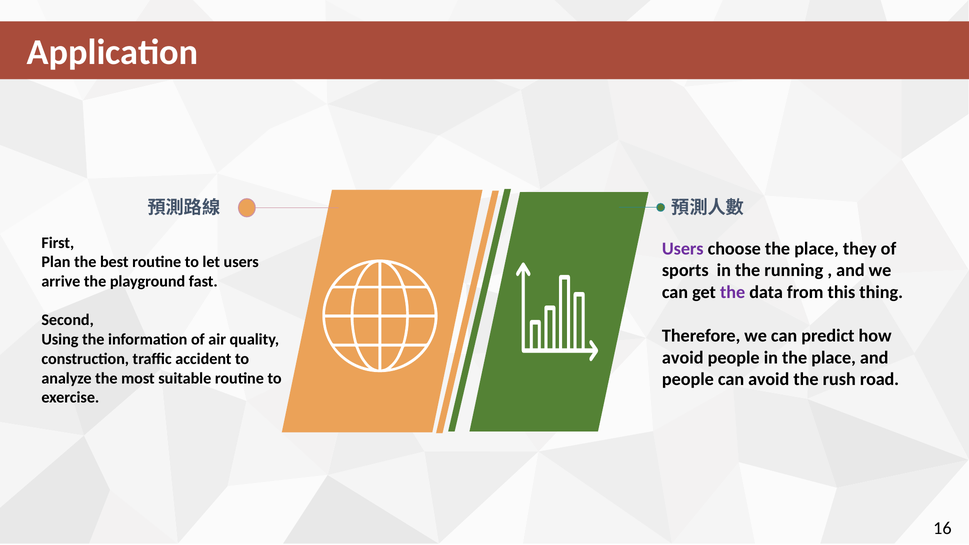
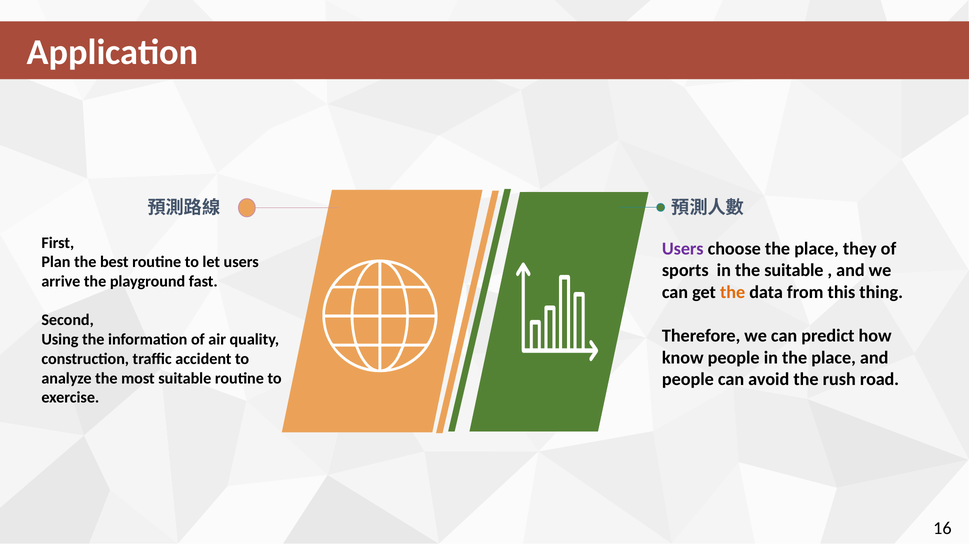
the running: running -> suitable
the at (733, 292) colour: purple -> orange
avoid at (683, 358): avoid -> know
